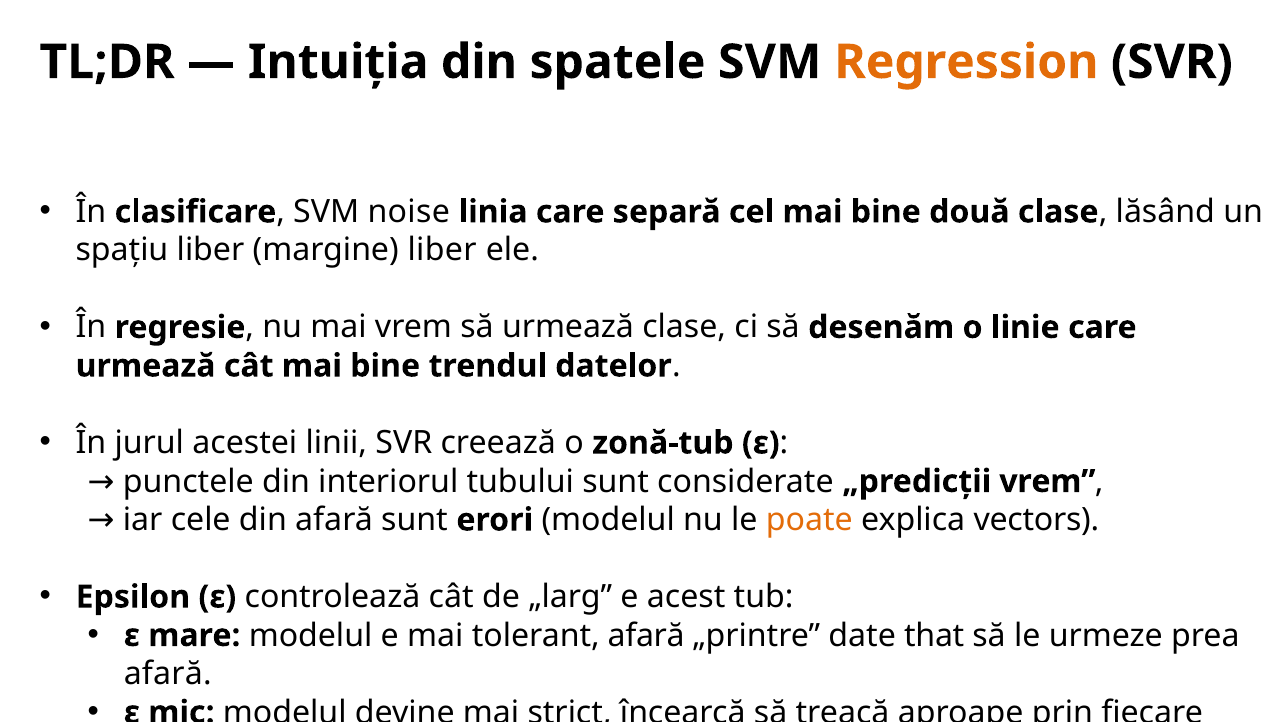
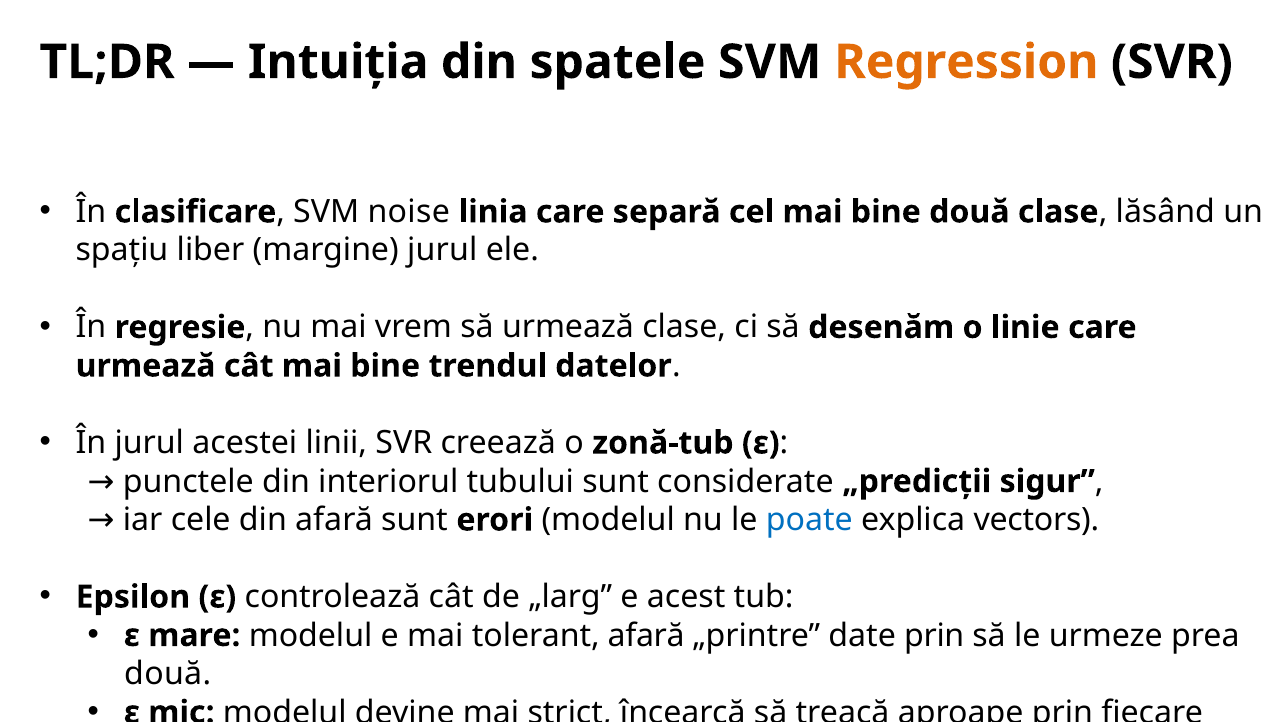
margine liber: liber -> jurul
„predicții vrem: vrem -> sigur
poate colour: orange -> blue
date that: that -> prin
afară at (168, 674): afară -> două
